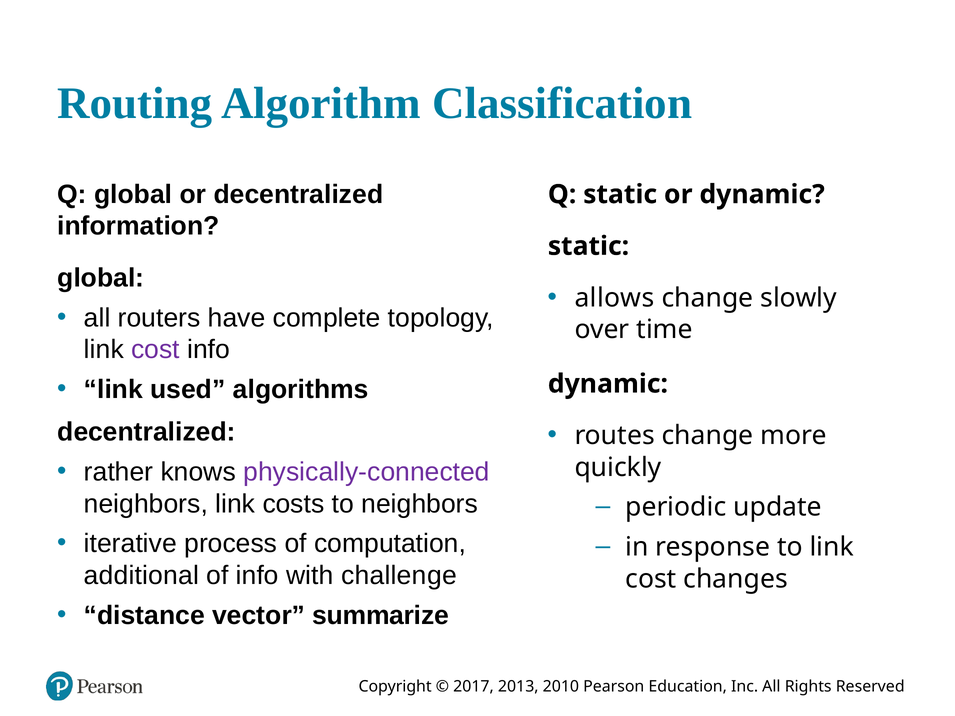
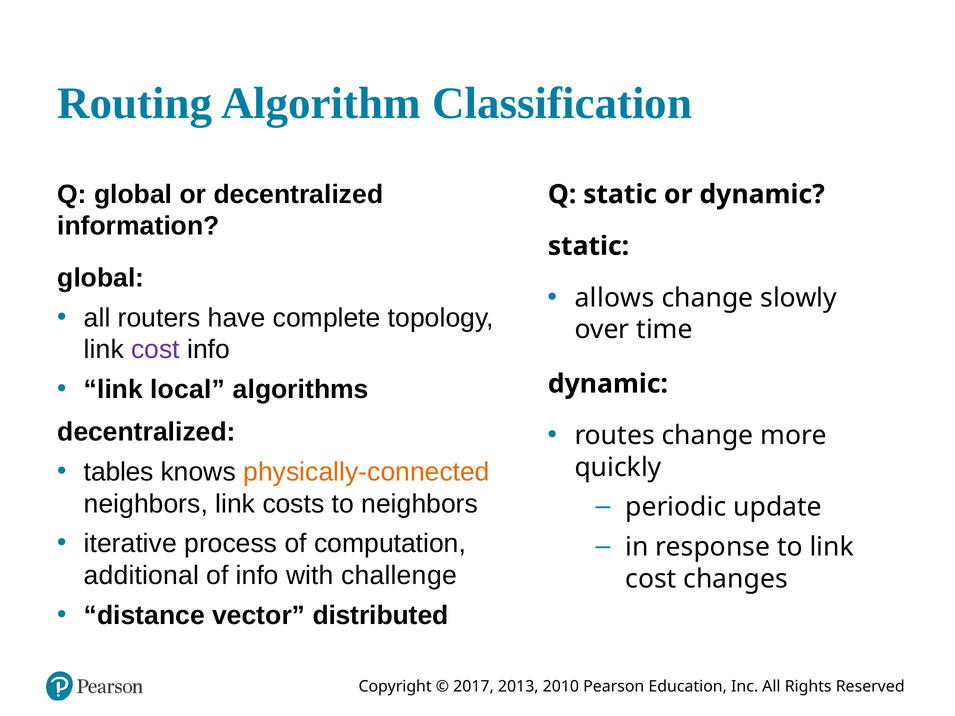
used: used -> local
rather: rather -> tables
physically-connected colour: purple -> orange
summarize: summarize -> distributed
